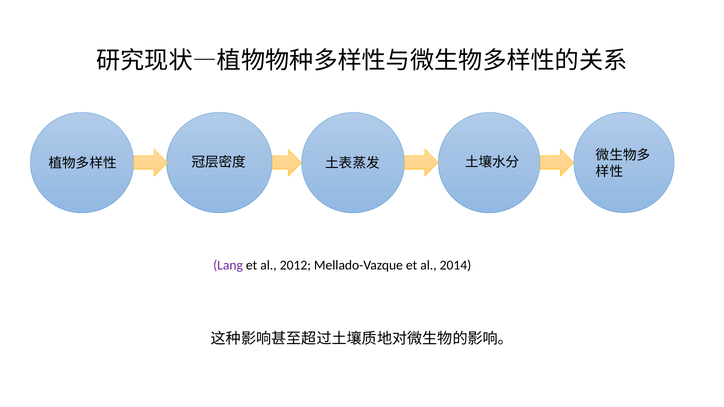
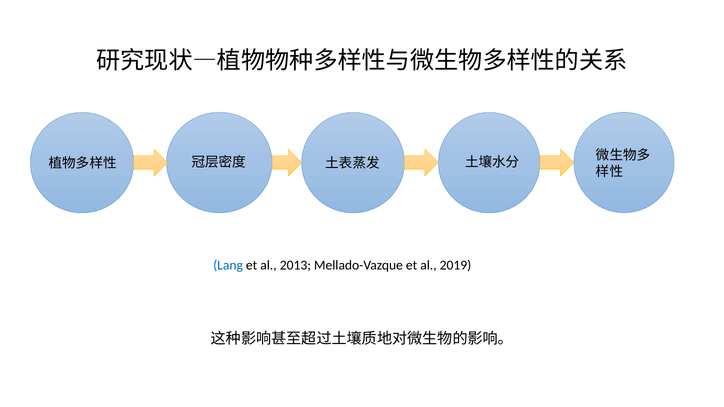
Lang colour: purple -> blue
2012: 2012 -> 2013
2014: 2014 -> 2019
